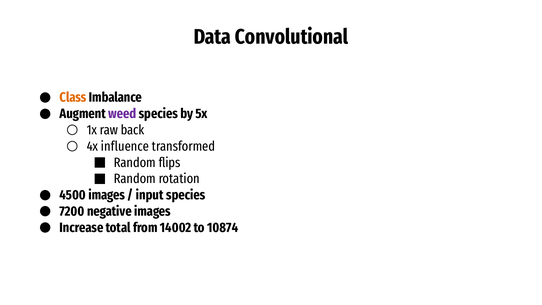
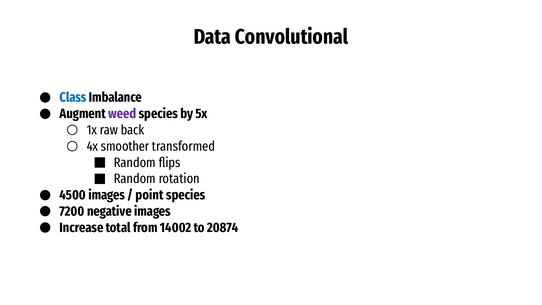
Class colour: orange -> blue
influence: influence -> smoother
input: input -> point
10874: 10874 -> 20874
